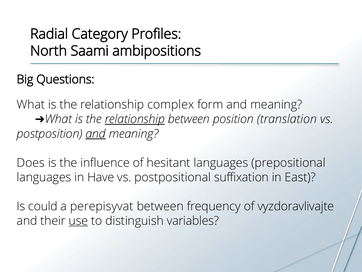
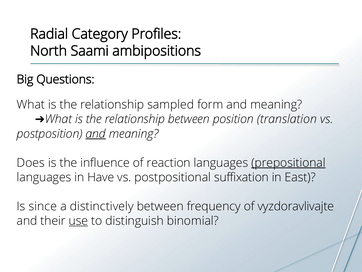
complex: complex -> sampled
relationship at (135, 119) underline: present -> none
hesitant: hesitant -> reaction
prepositional underline: none -> present
could: could -> since
perepisyvat: perepisyvat -> distinctively
variables: variables -> binomial
